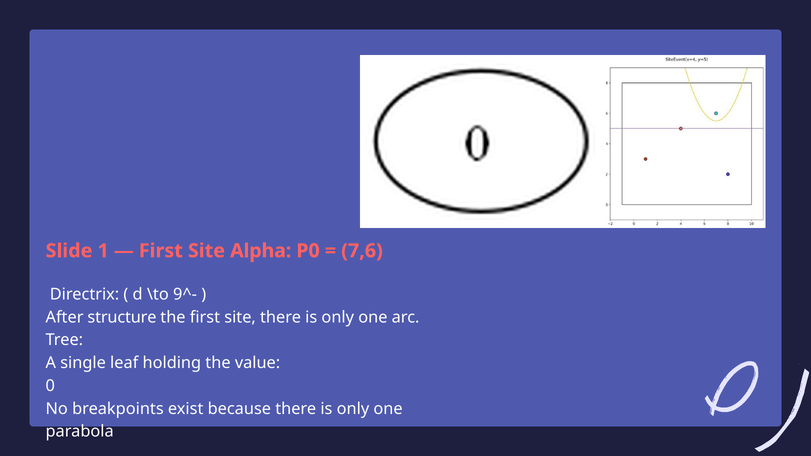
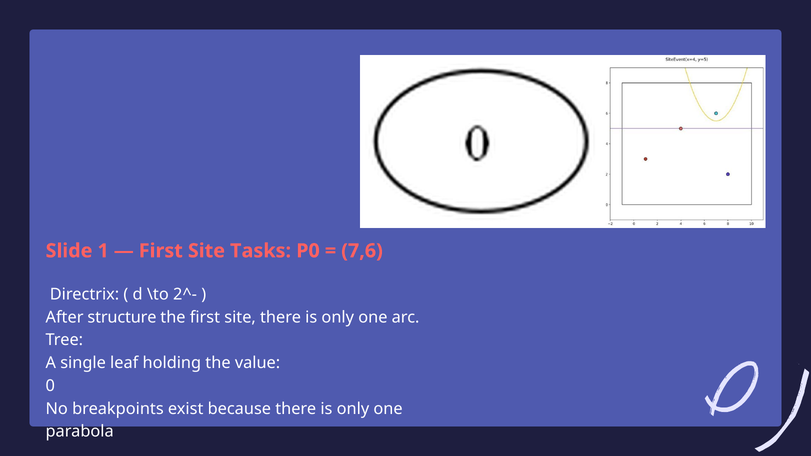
Alpha: Alpha -> Tasks
9^-: 9^- -> 2^-
